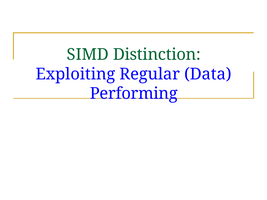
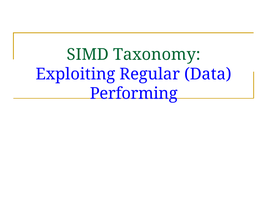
Distinction: Distinction -> Taxonomy
